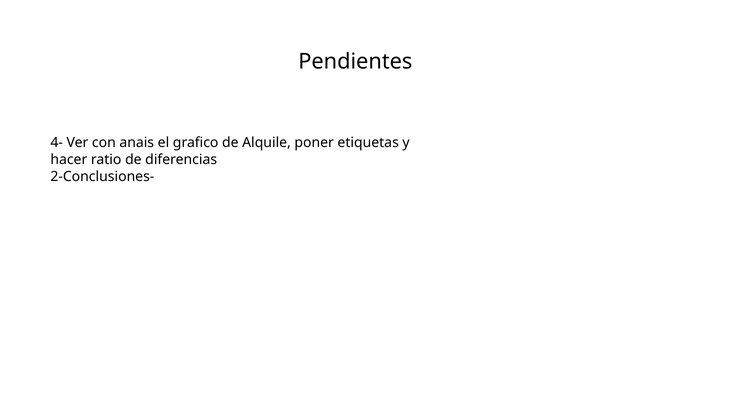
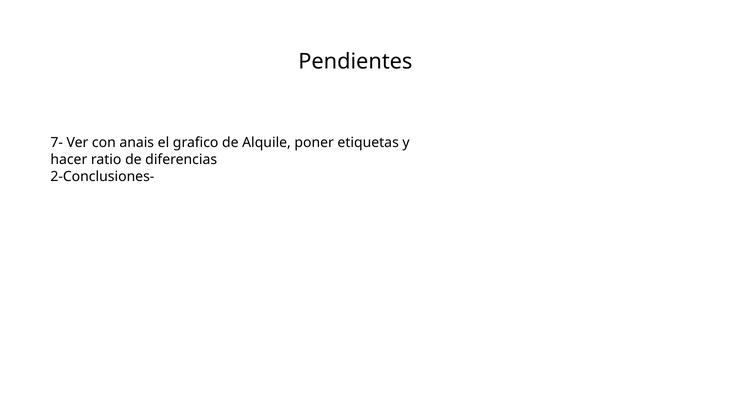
4-: 4- -> 7-
